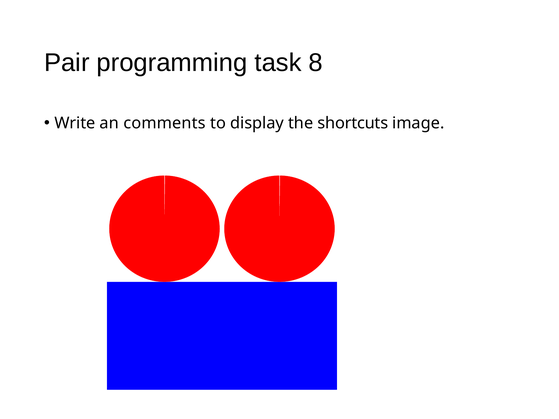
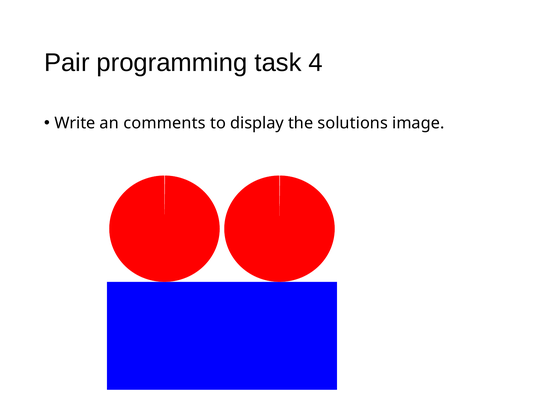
8: 8 -> 4
shortcuts: shortcuts -> solutions
